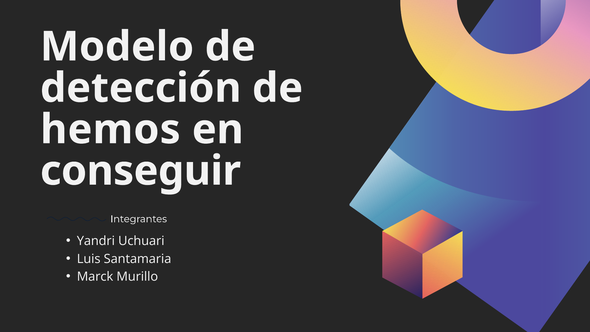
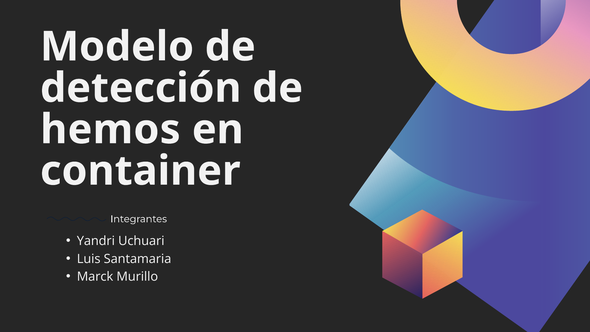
conseguir: conseguir -> container
